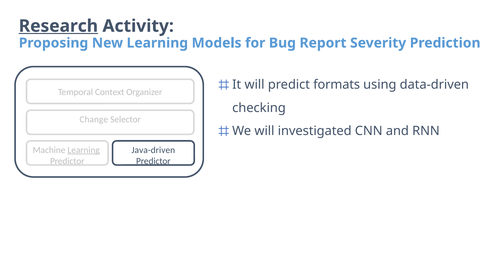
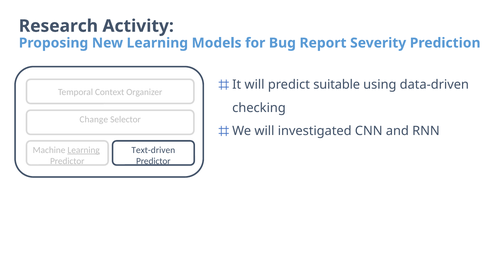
Research underline: present -> none
formats: formats -> suitable
Java-driven: Java-driven -> Text-driven
